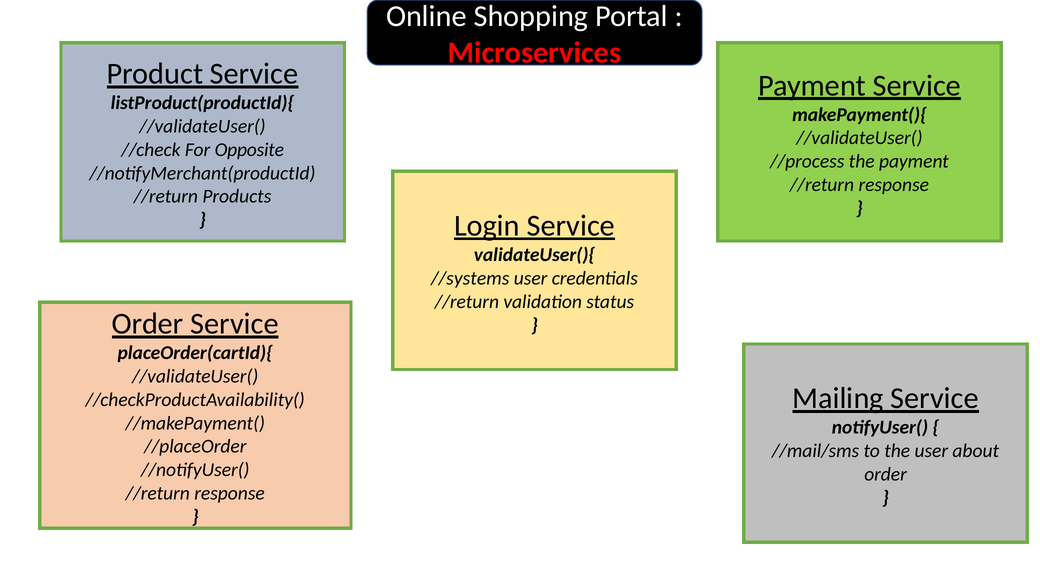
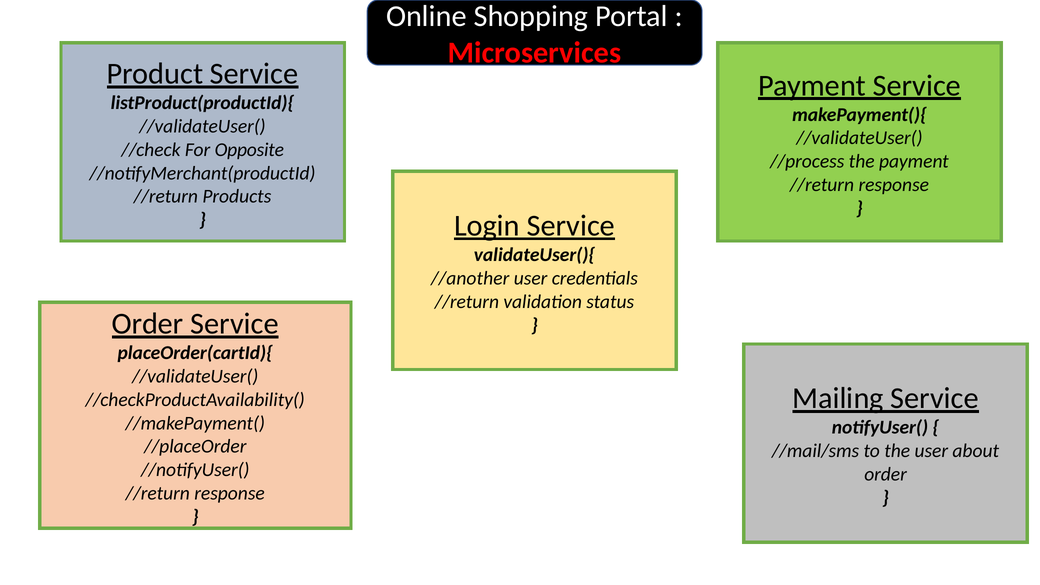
//systems: //systems -> //another
